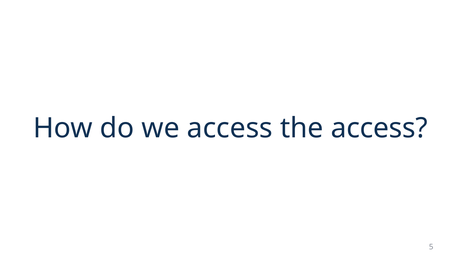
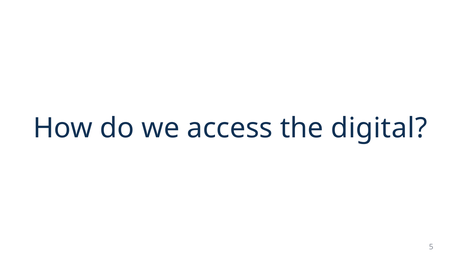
the access: access -> digital
